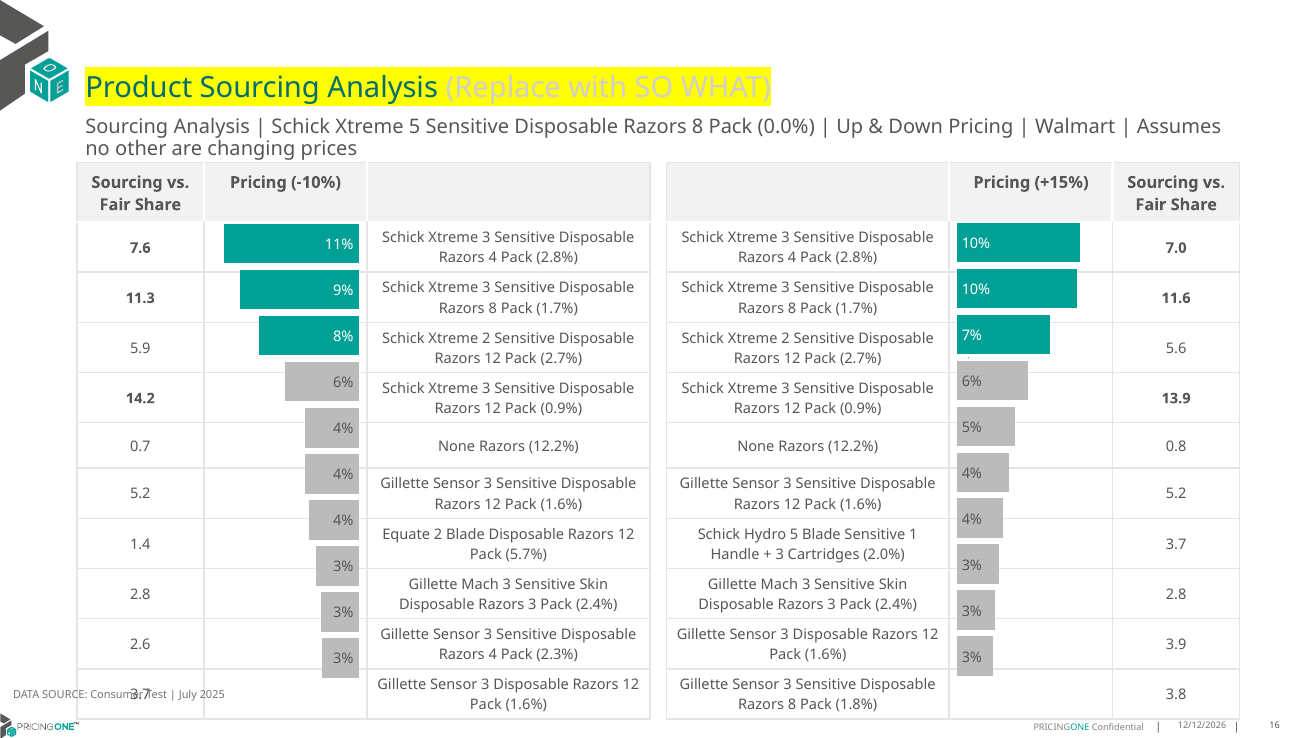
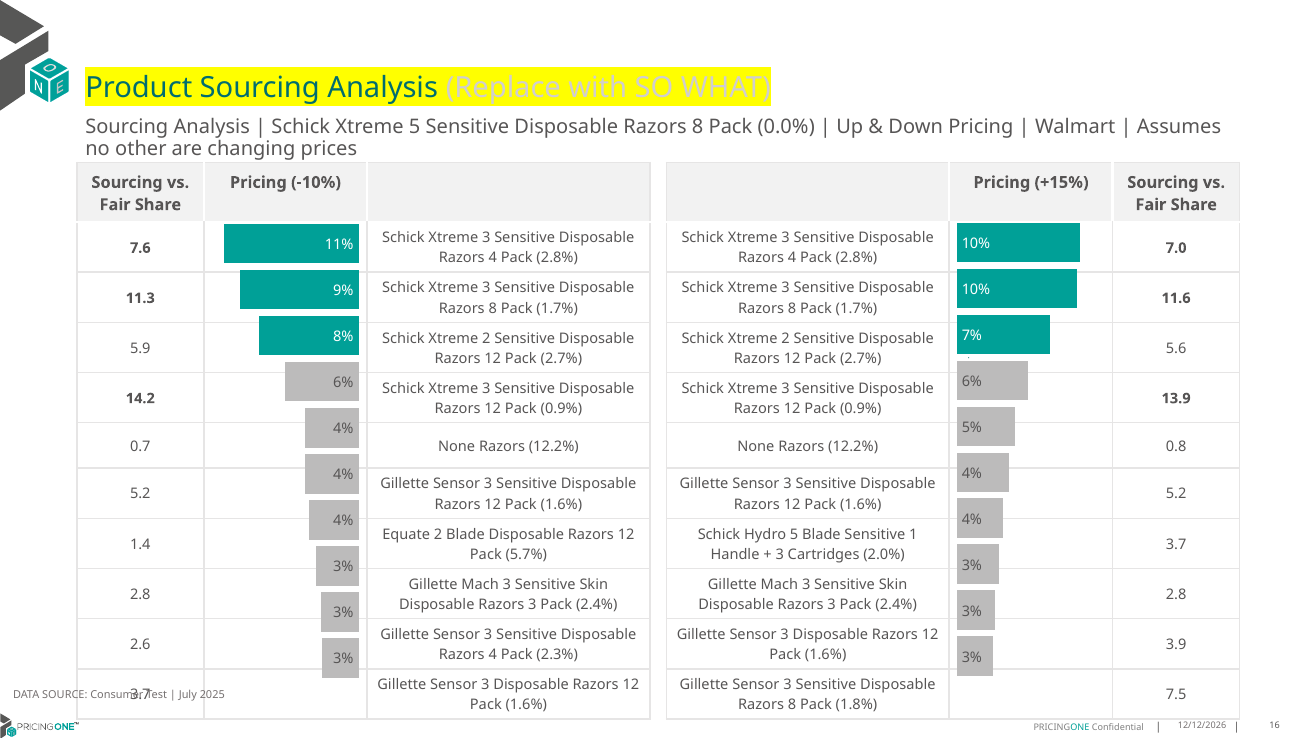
3.8: 3.8 -> 7.5
